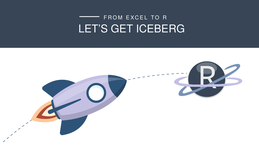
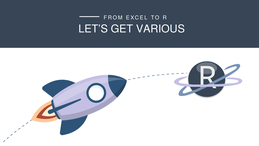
ICEBERG: ICEBERG -> VARIOUS
